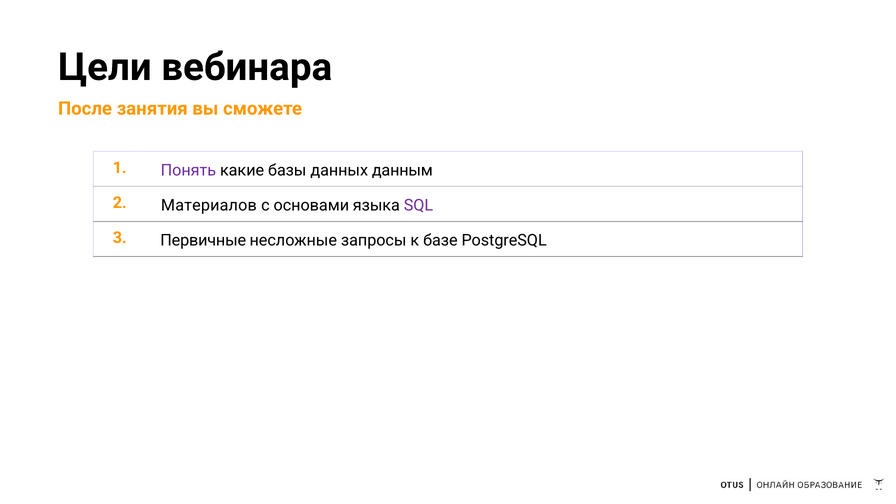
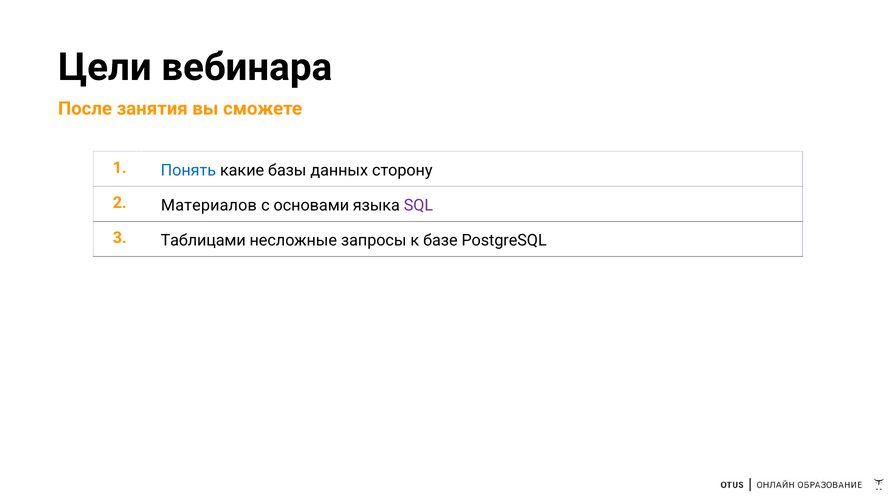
Понять colour: purple -> blue
данным: данным -> сторону
Первичные: Первичные -> Таблицами
